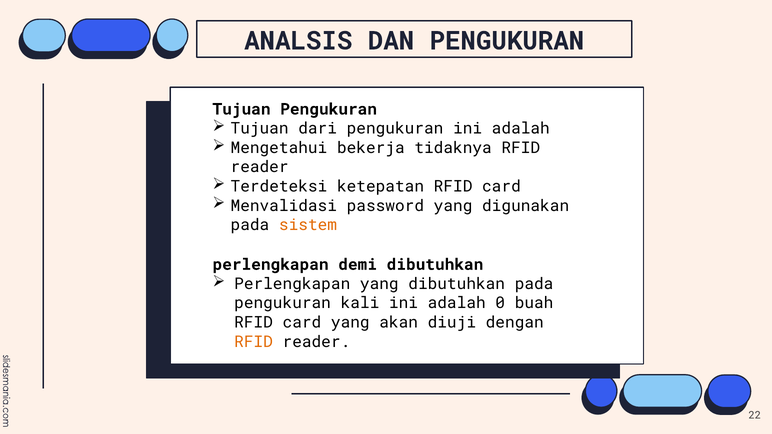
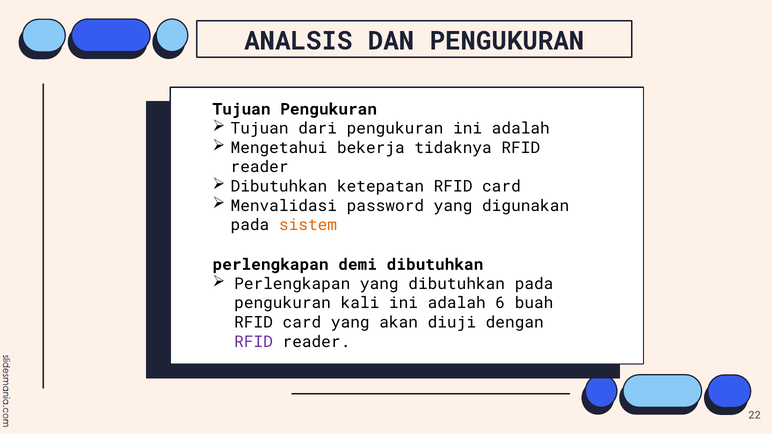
Terdeteksi at (279, 187): Terdeteksi -> Dibutuhkan
0: 0 -> 6
RFID at (254, 342) colour: orange -> purple
